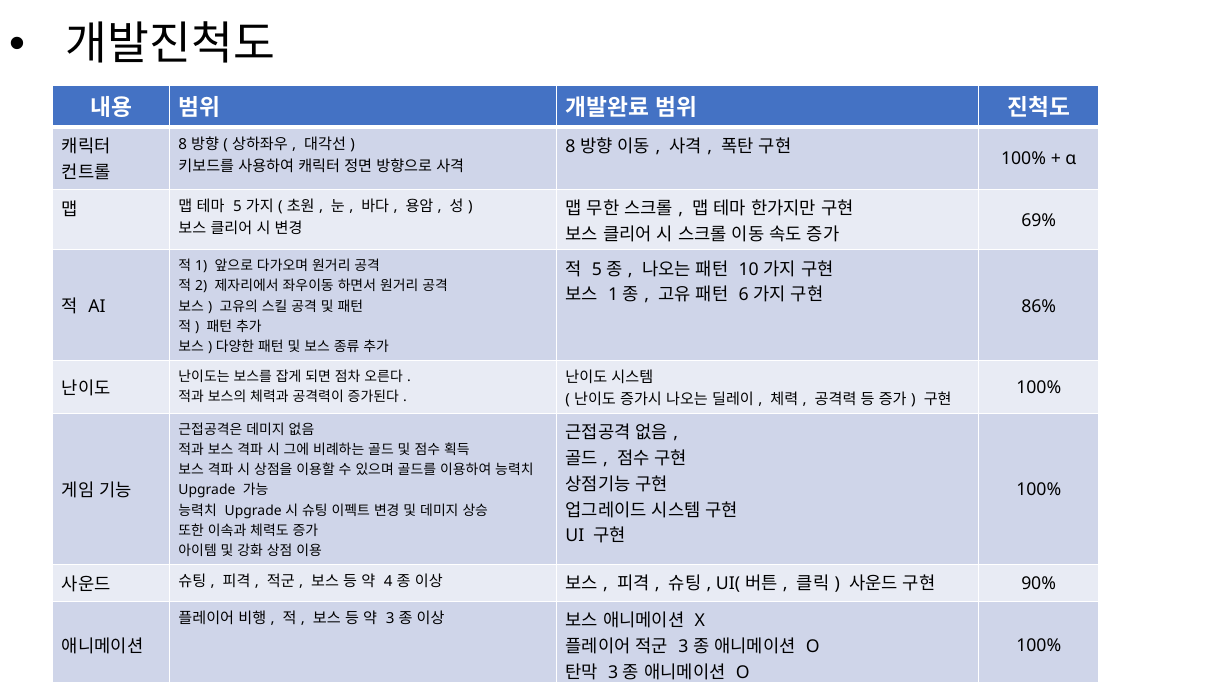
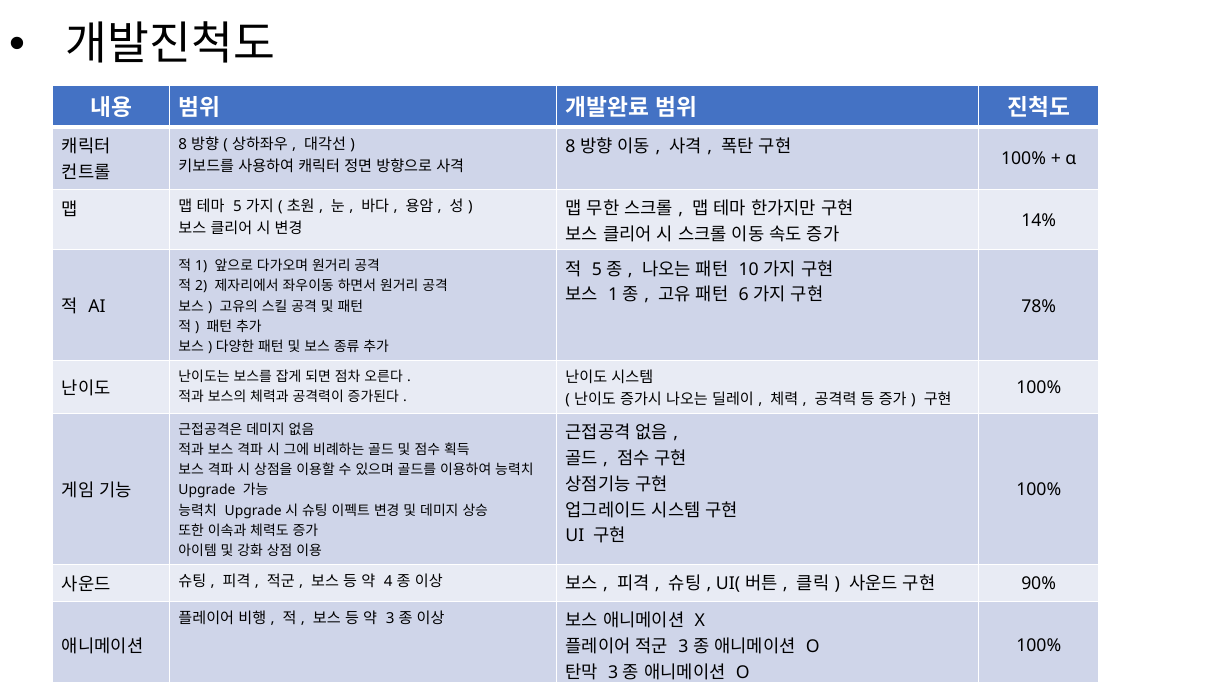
69%: 69% -> 14%
86%: 86% -> 78%
